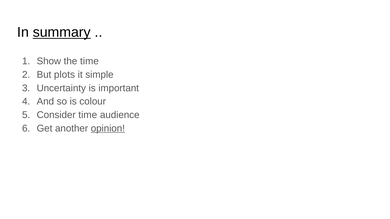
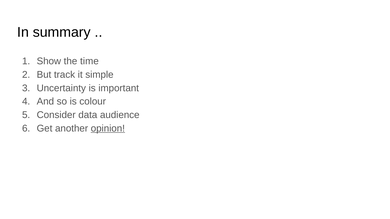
summary underline: present -> none
plots: plots -> track
Consider time: time -> data
